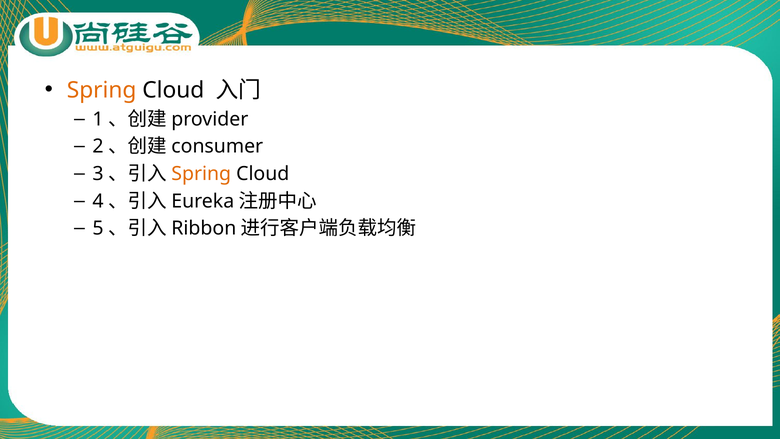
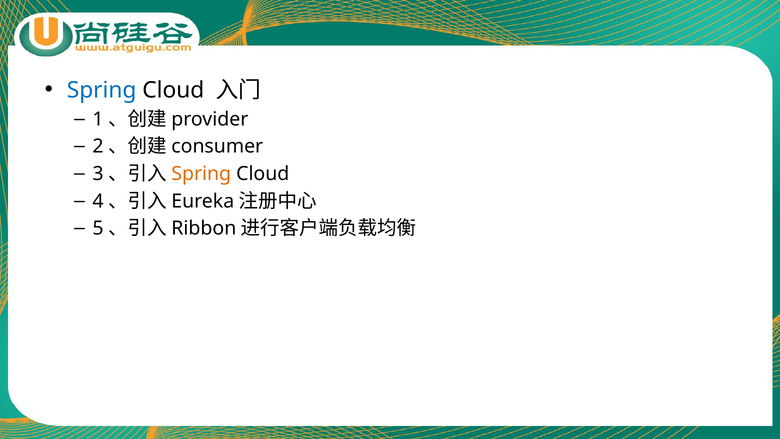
Spring at (102, 90) colour: orange -> blue
